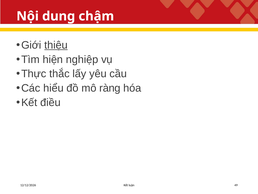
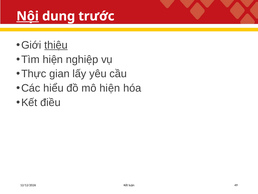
Nội underline: none -> present
chậm: chậm -> trước
thắc: thắc -> gian
mô ràng: ràng -> hiện
